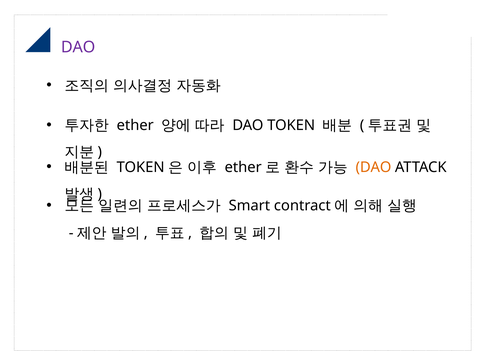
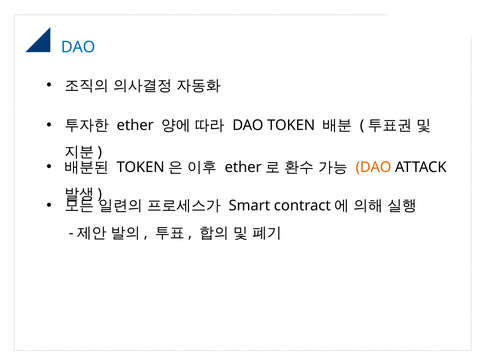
DAO at (78, 47) colour: purple -> blue
